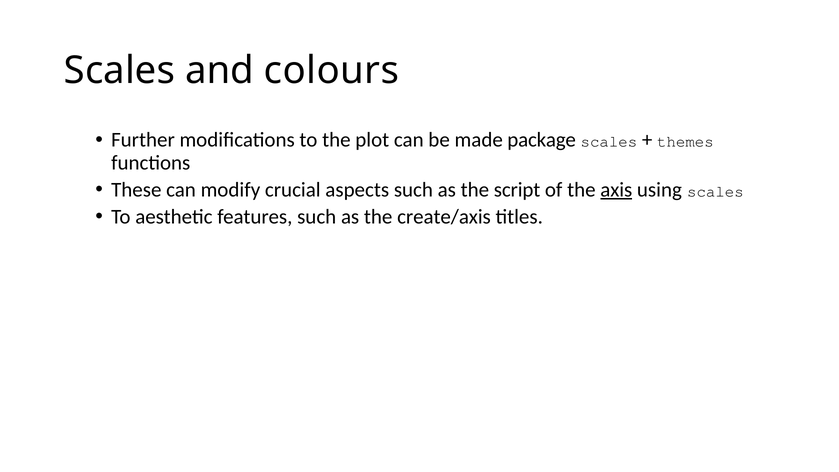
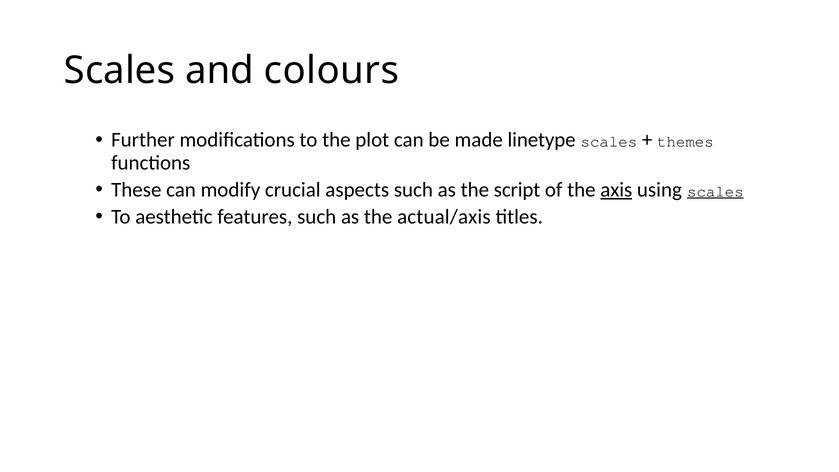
package: package -> linetype
scales at (715, 191) underline: none -> present
create/axis: create/axis -> actual/axis
